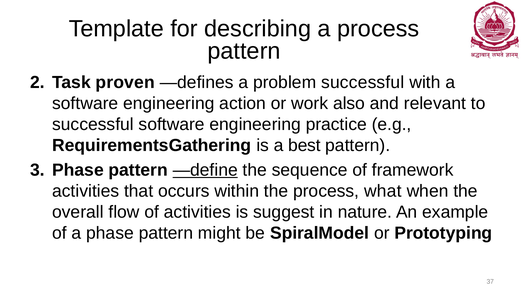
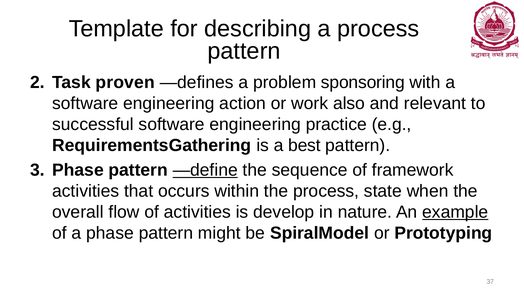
problem successful: successful -> sponsoring
what: what -> state
suggest: suggest -> develop
example underline: none -> present
